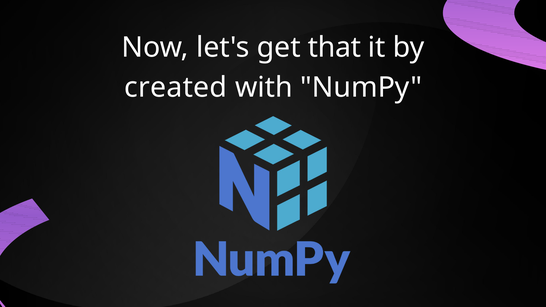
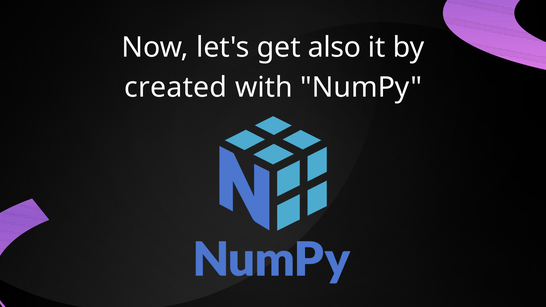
that: that -> also
